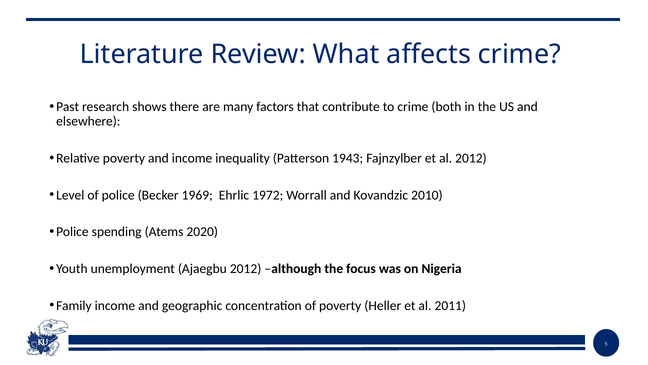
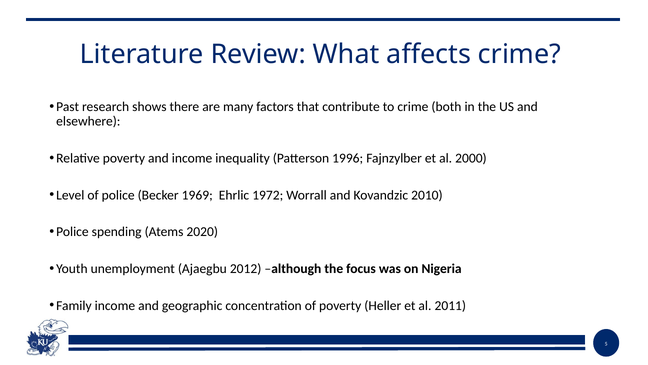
1943: 1943 -> 1996
al 2012: 2012 -> 2000
